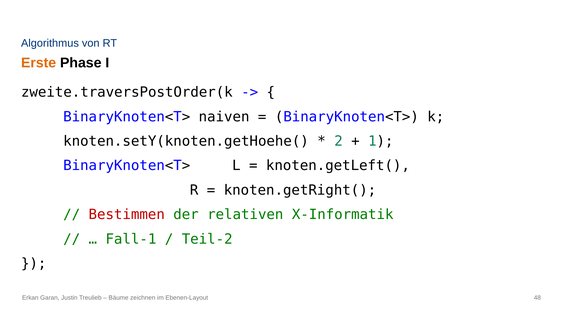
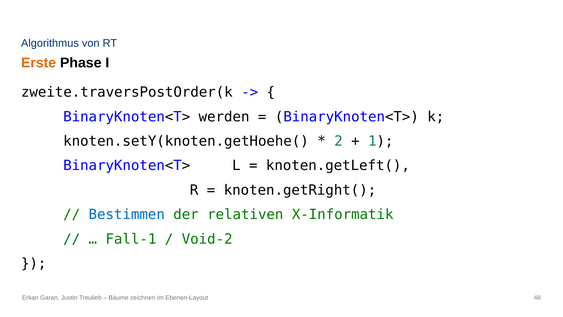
naiven: naiven -> werden
Bestimmen colour: red -> blue
Teil-2: Teil-2 -> Void-2
